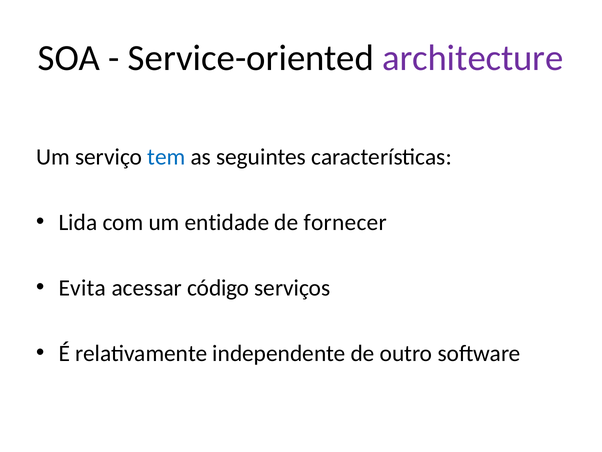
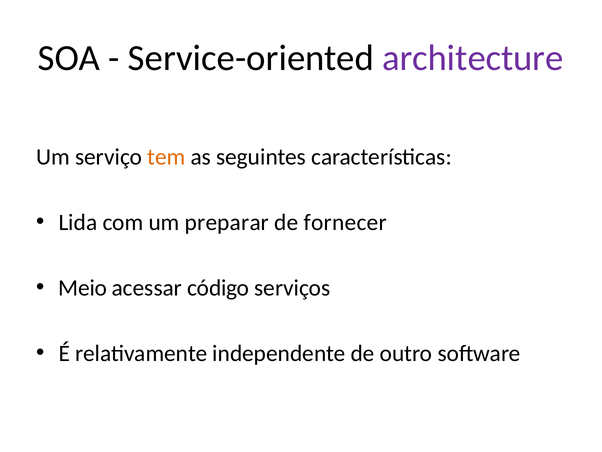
tem colour: blue -> orange
entidade: entidade -> preparar
Evita: Evita -> Meio
